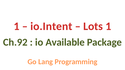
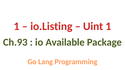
io.Intent: io.Intent -> io.Listing
Lots: Lots -> Uint
Ch.92: Ch.92 -> Ch.93
